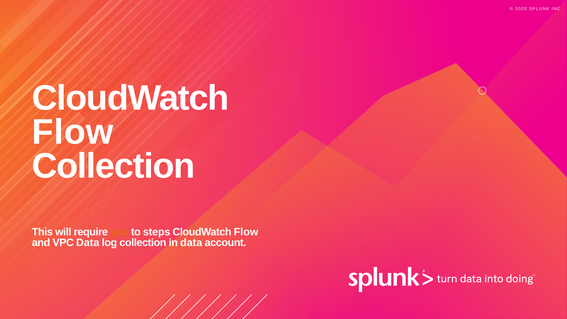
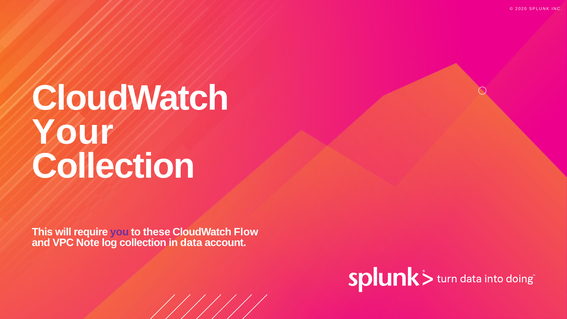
Flow at (73, 132): Flow -> Your
you colour: orange -> purple
steps: steps -> these
VPC Data: Data -> Note
